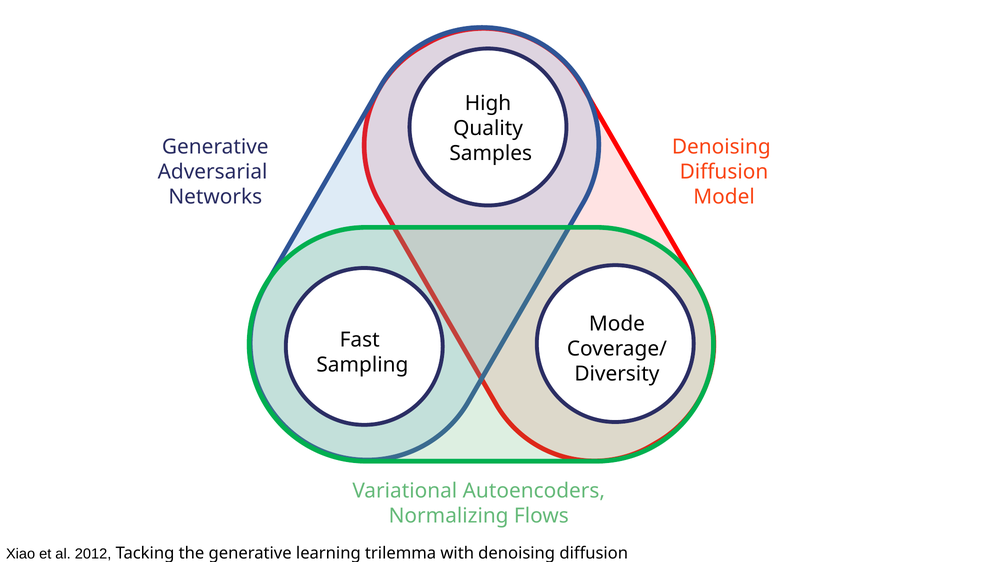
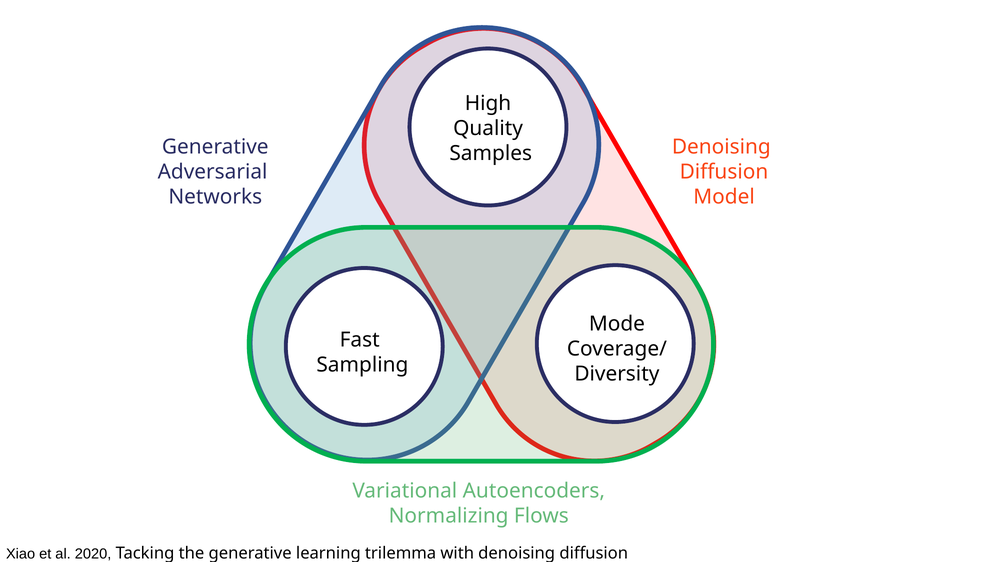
2012: 2012 -> 2020
